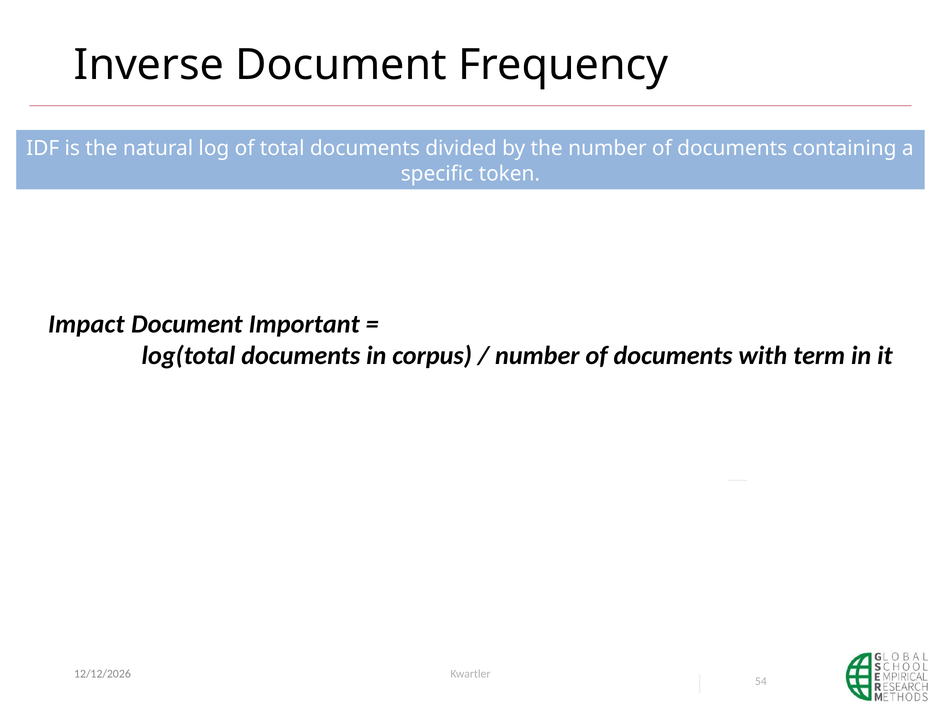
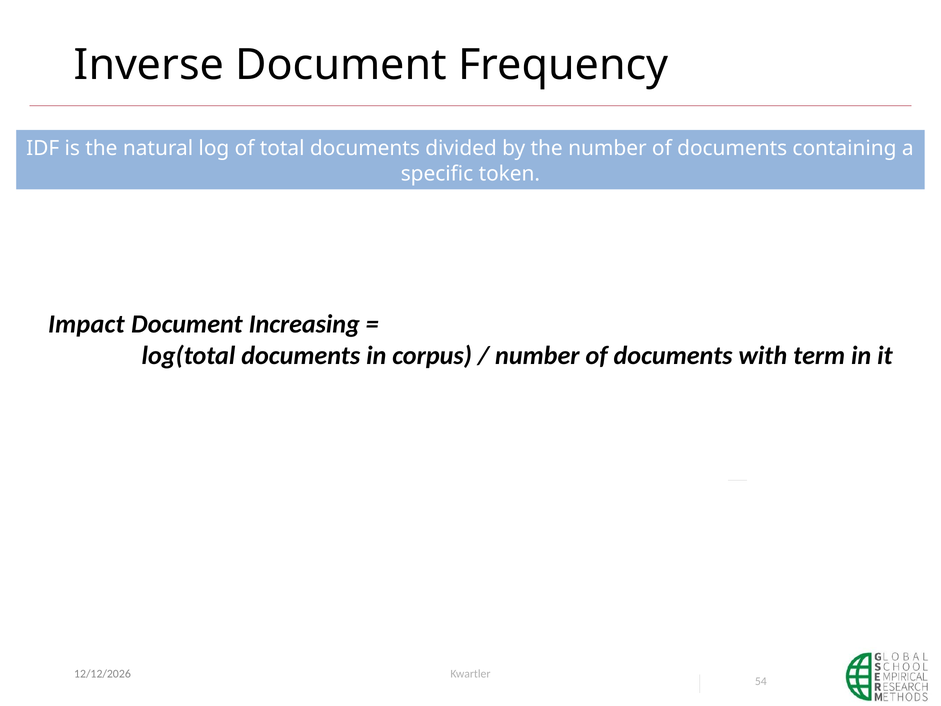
Important: Important -> Increasing
